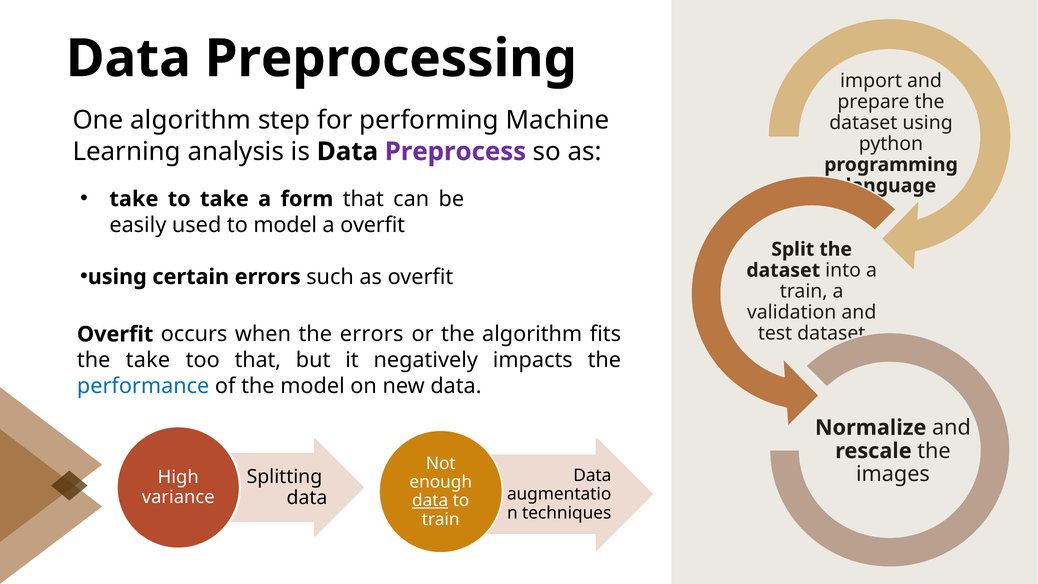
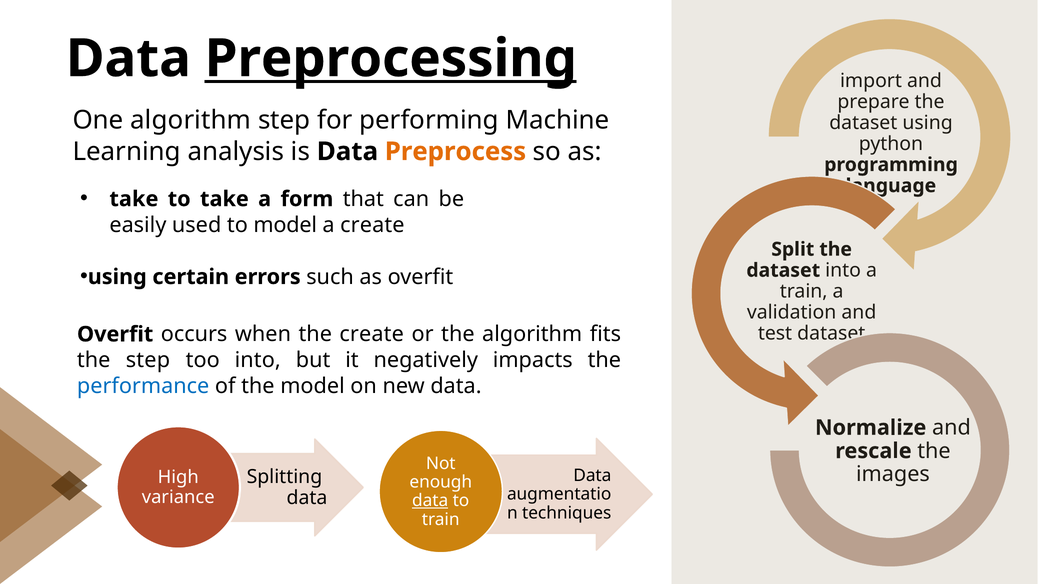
Preprocessing underline: none -> present
Preprocess colour: purple -> orange
a overfit: overfit -> create
the errors: errors -> create
the take: take -> step
too that: that -> into
